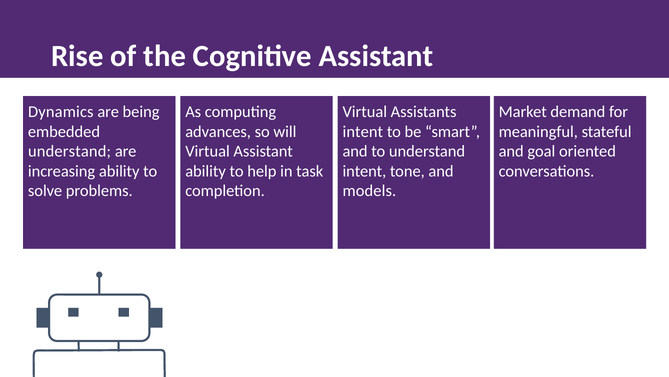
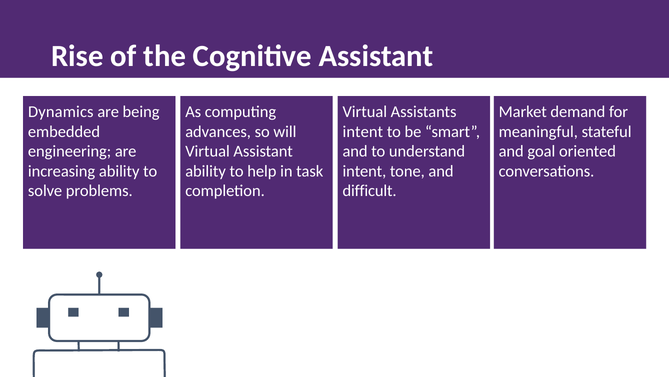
understand at (69, 151): understand -> engineering
models: models -> difficult
